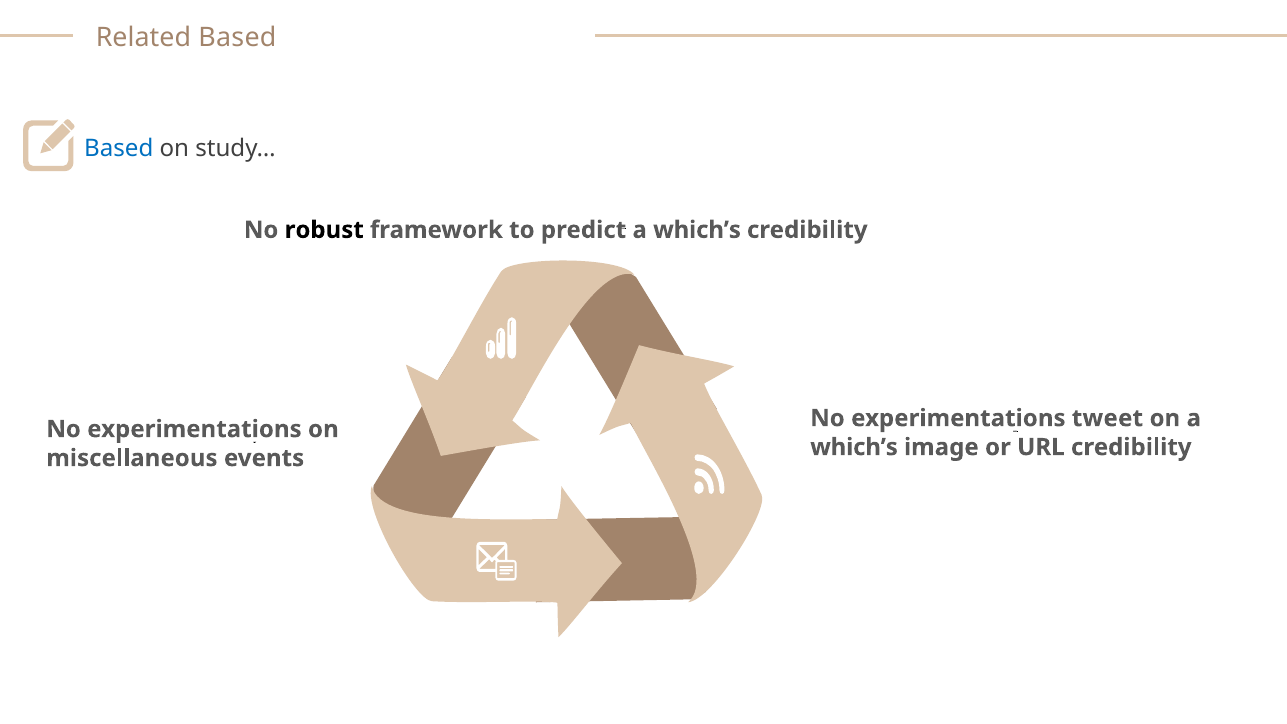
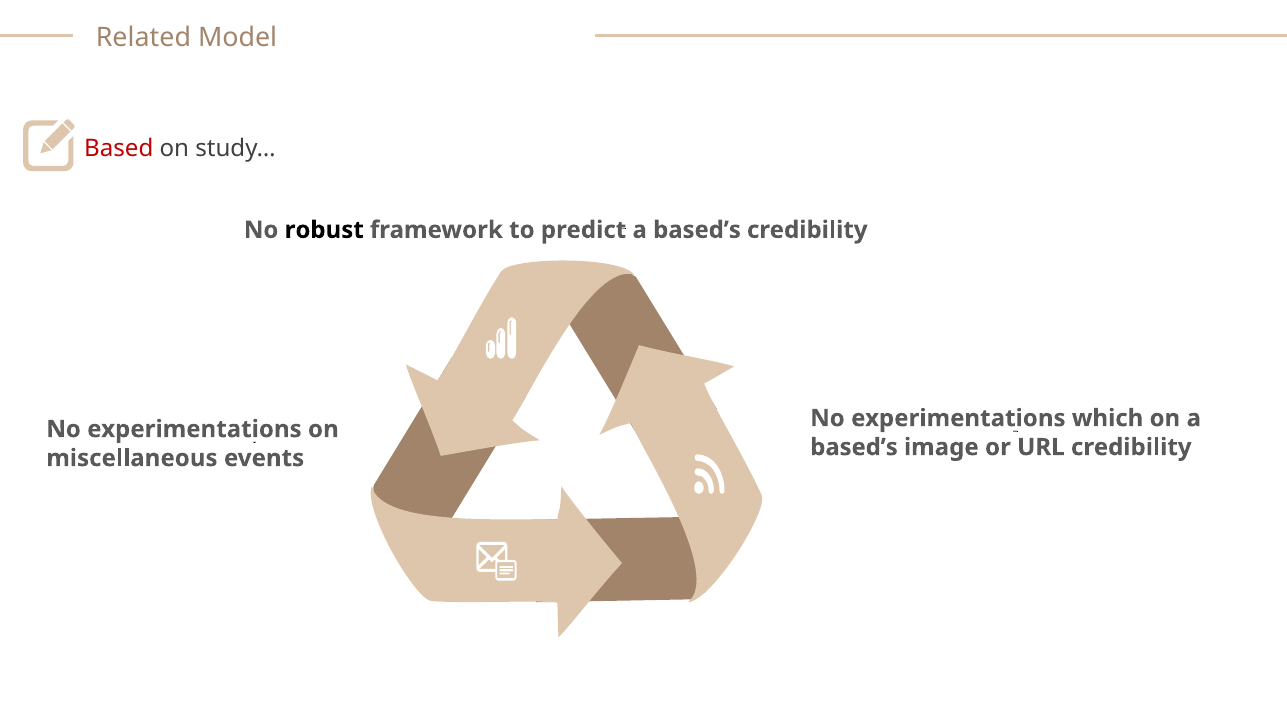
Related Based: Based -> Model
Based at (119, 148) colour: blue -> red
which’s at (697, 230): which’s -> based’s
tweet: tweet -> which
which’s at (854, 447): which’s -> based’s
